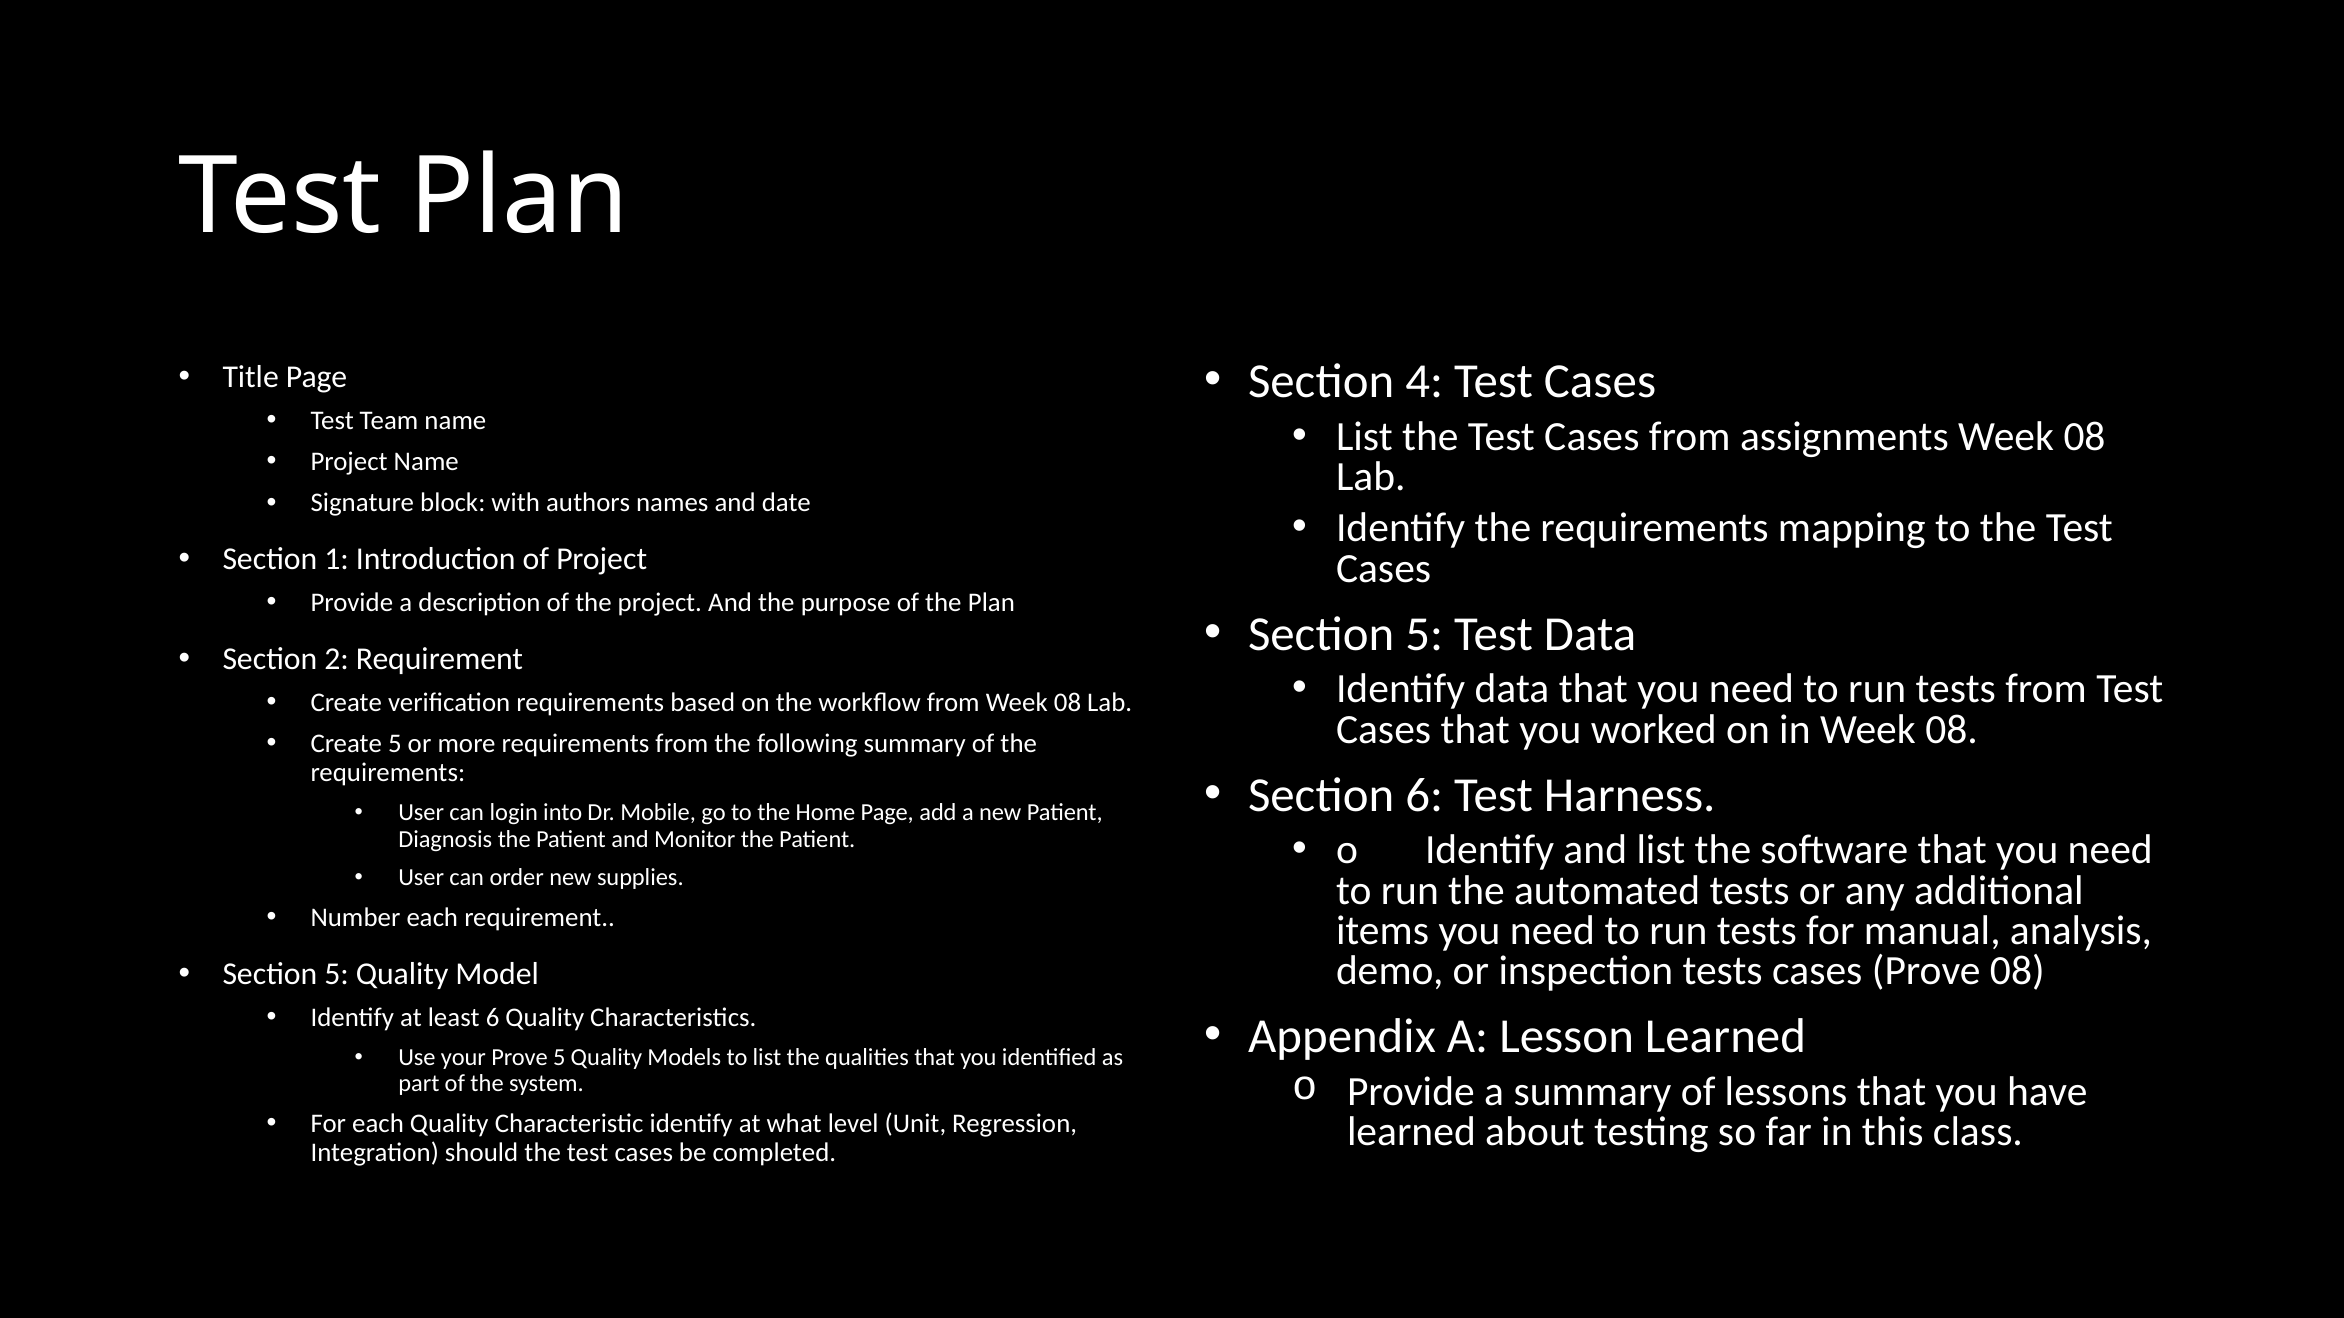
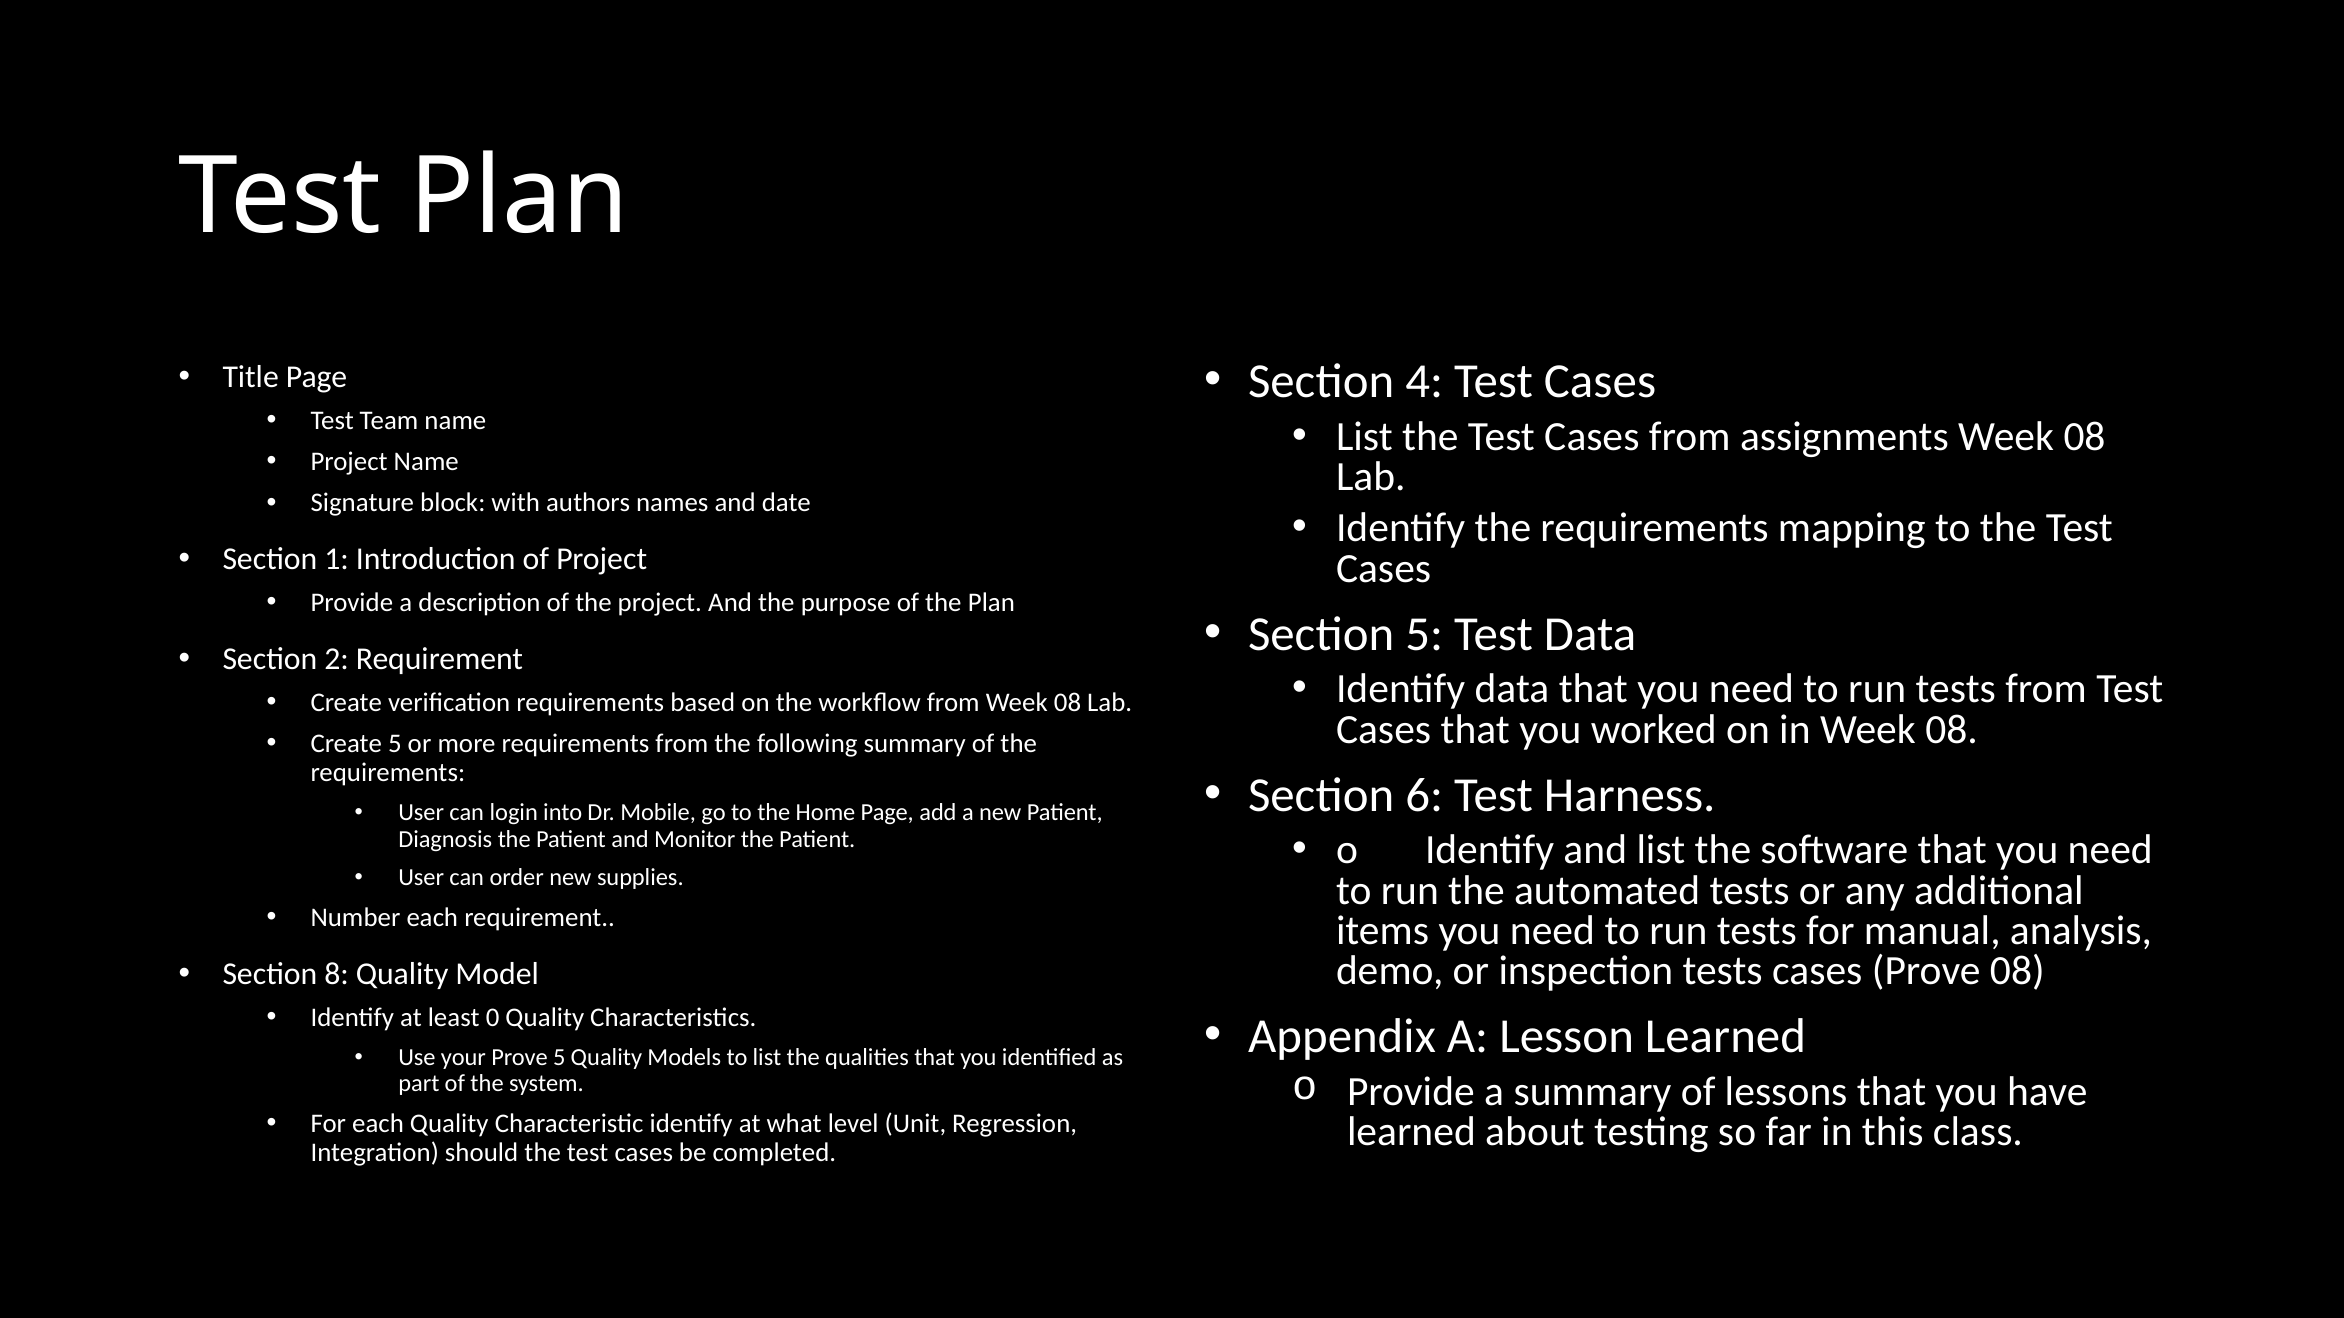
5 at (337, 974): 5 -> 8
least 6: 6 -> 0
